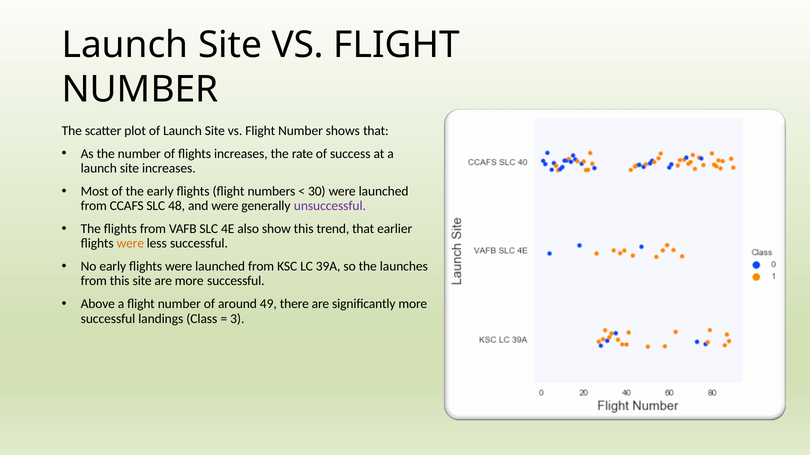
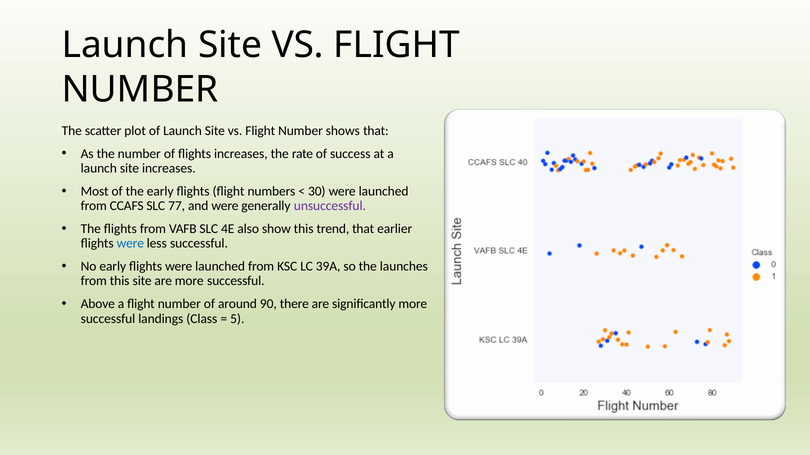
48: 48 -> 77
were at (130, 244) colour: orange -> blue
49: 49 -> 90
3: 3 -> 5
